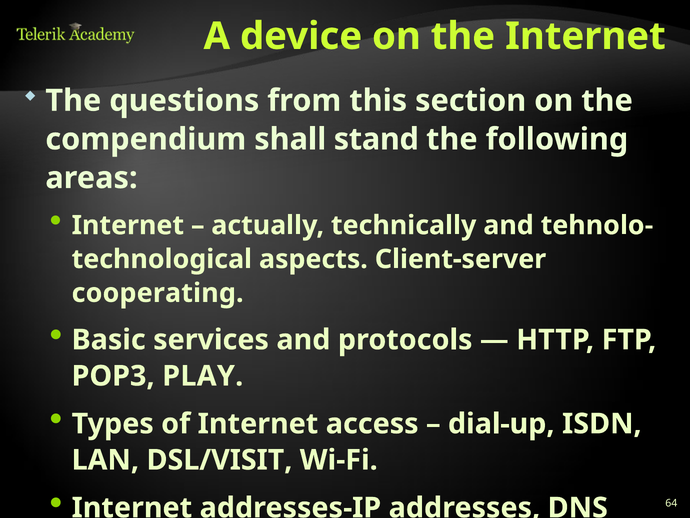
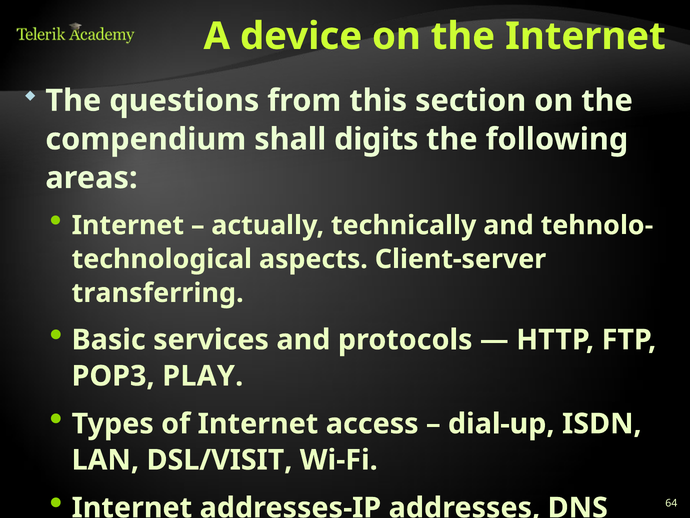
stand: stand -> digits
cooperating: cooperating -> transferring
